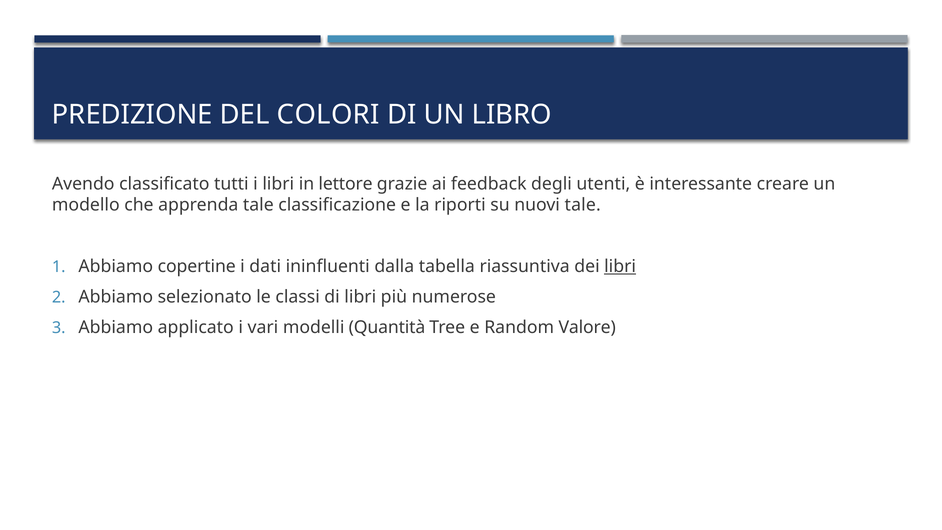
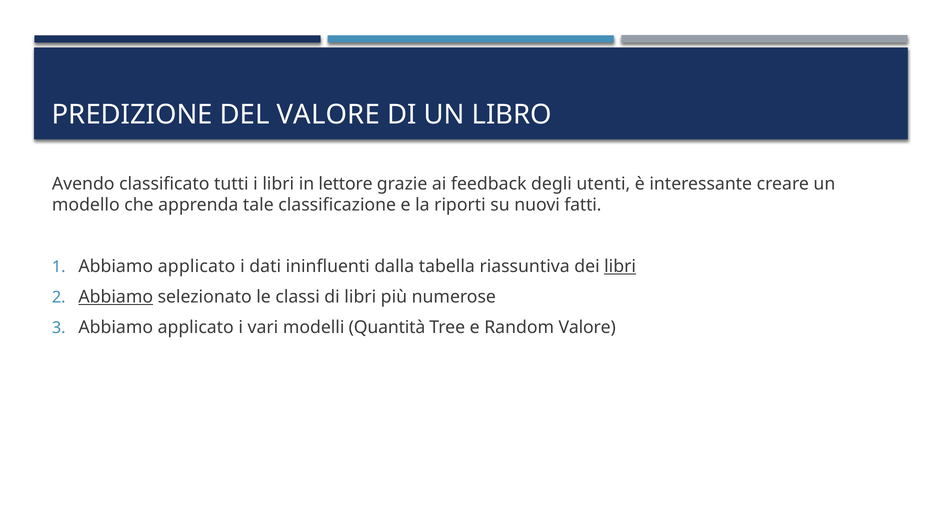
DEL COLORI: COLORI -> VALORE
nuovi tale: tale -> fatti
copertine at (197, 266): copertine -> applicato
Abbiamo at (116, 297) underline: none -> present
